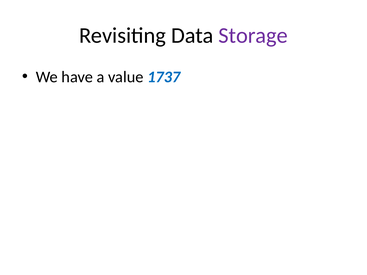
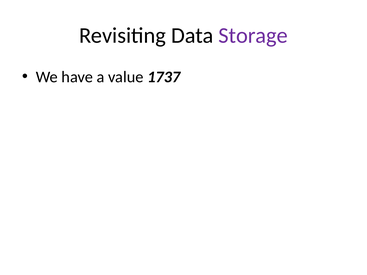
1737 colour: blue -> black
